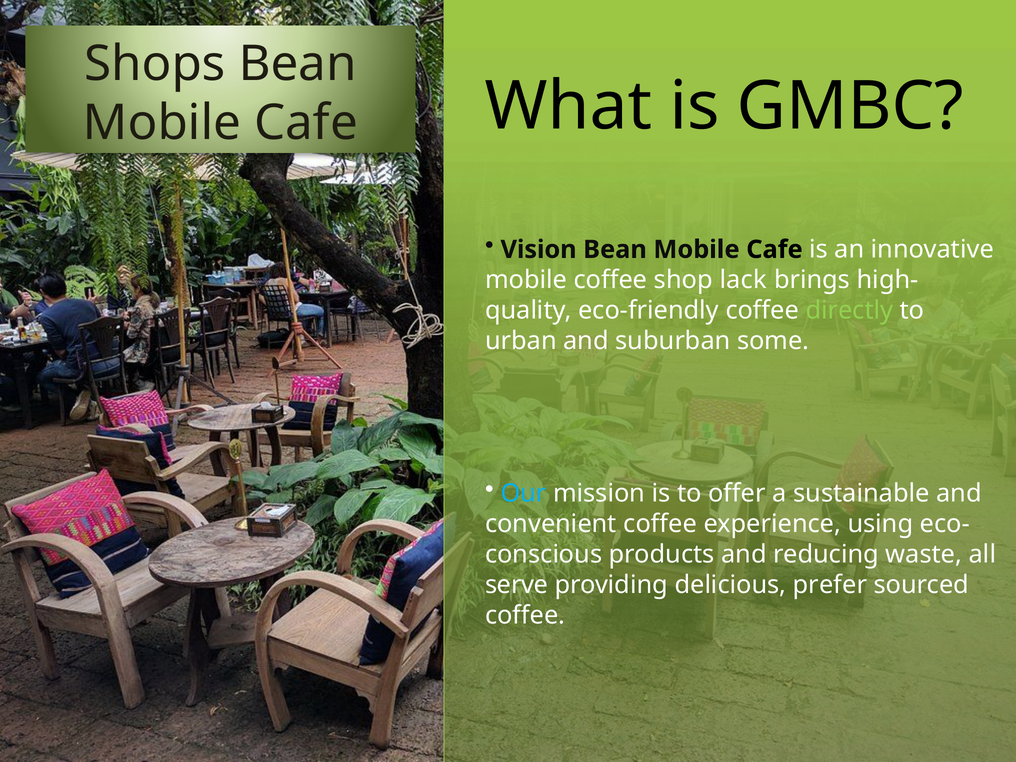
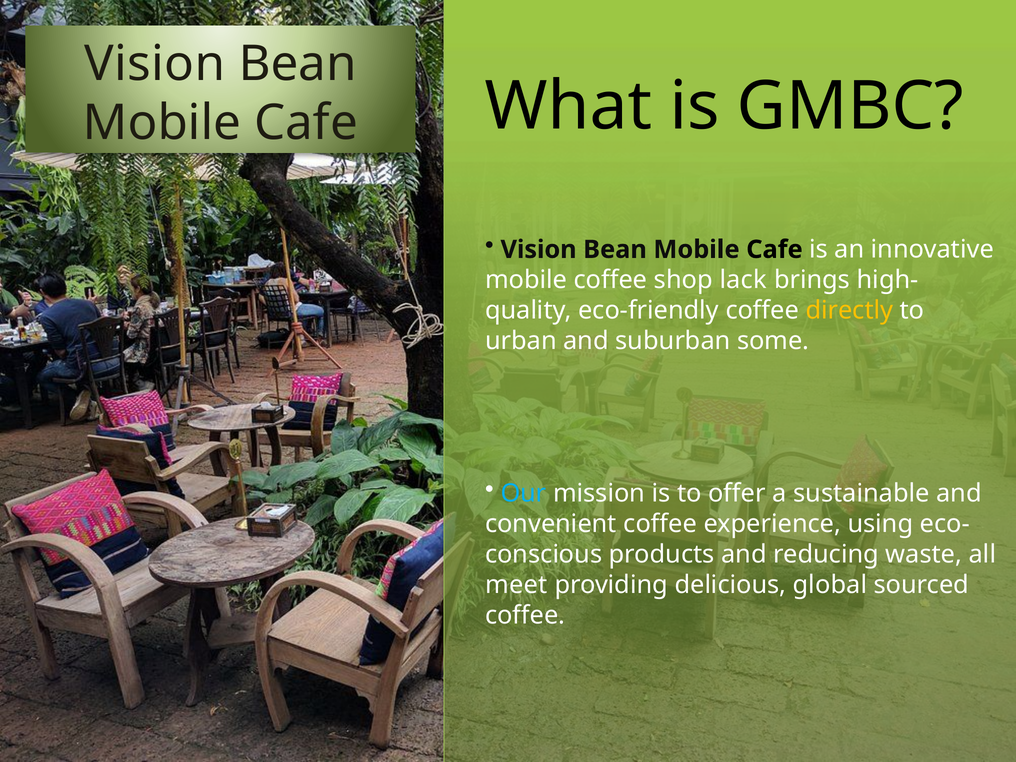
Shops at (155, 64): Shops -> Vision
directly colour: light green -> yellow
serve: serve -> meet
prefer: prefer -> global
